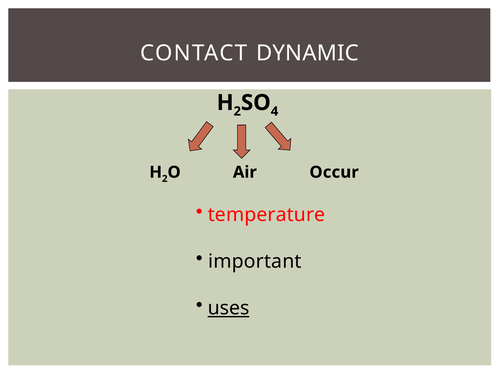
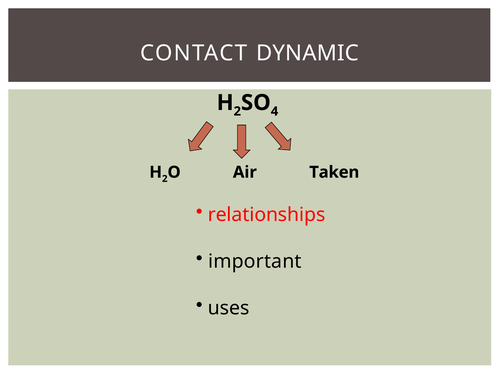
Occur: Occur -> Taken
temperature: temperature -> relationships
uses underline: present -> none
